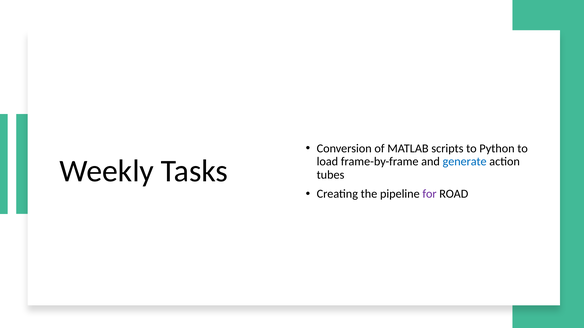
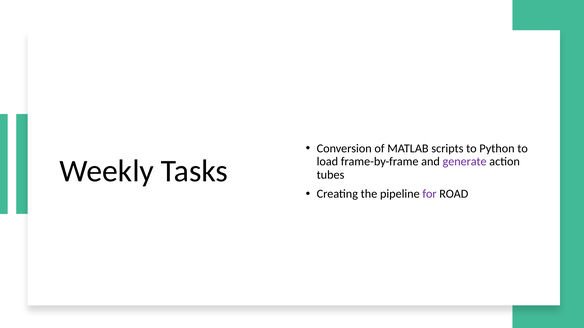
generate colour: blue -> purple
